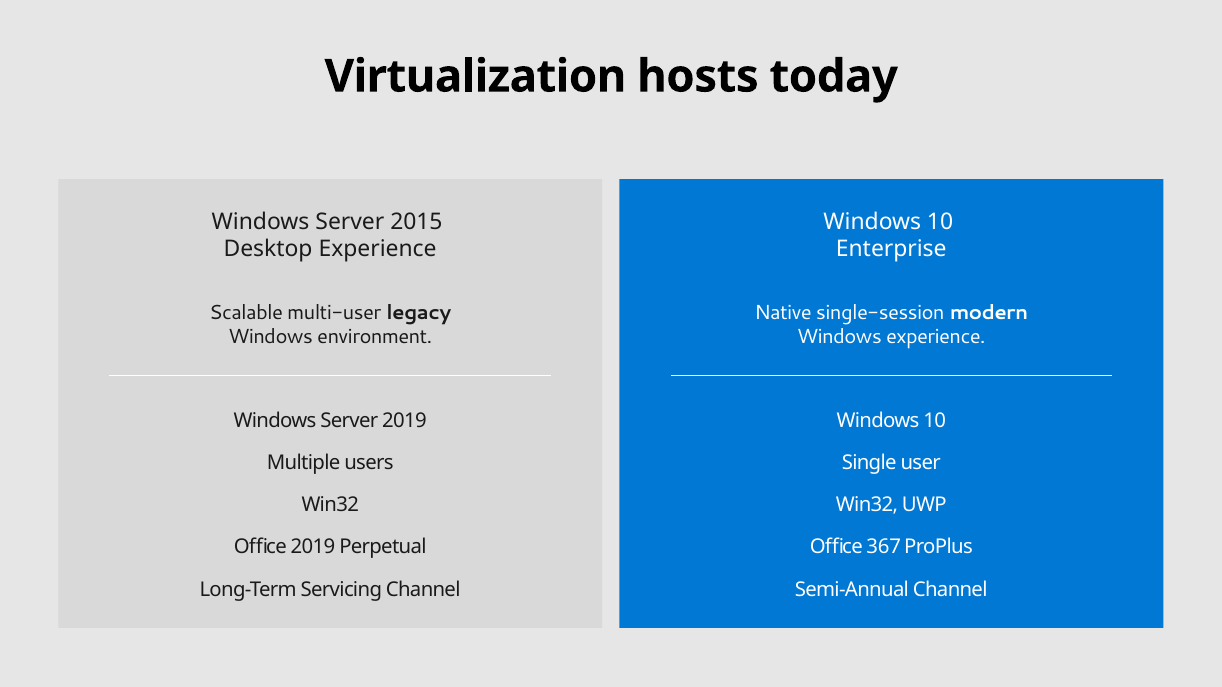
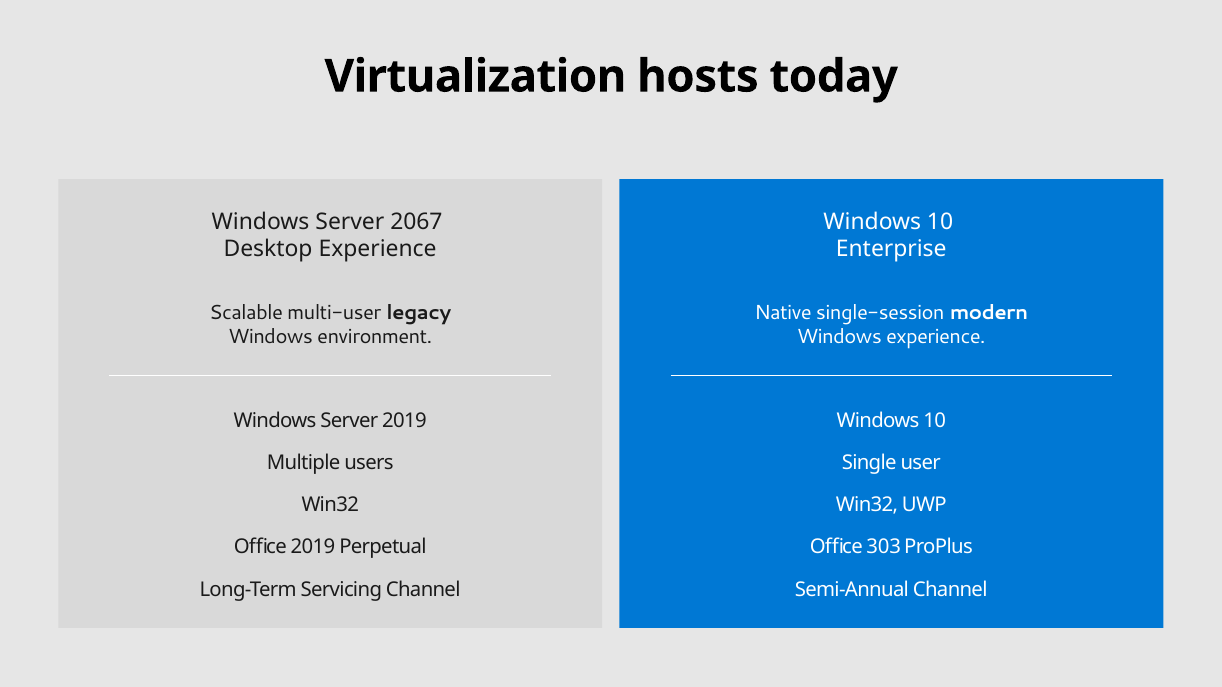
2015: 2015 -> 2067
367: 367 -> 303
